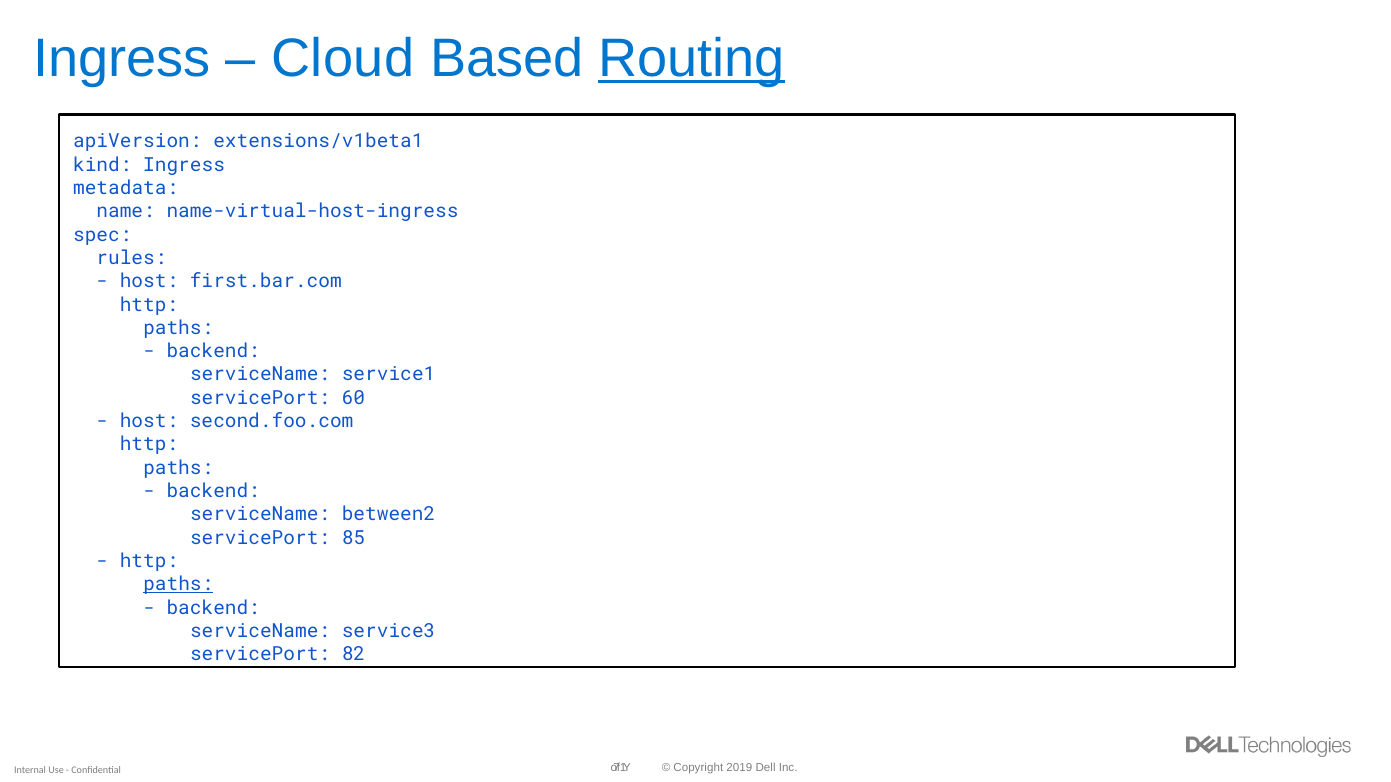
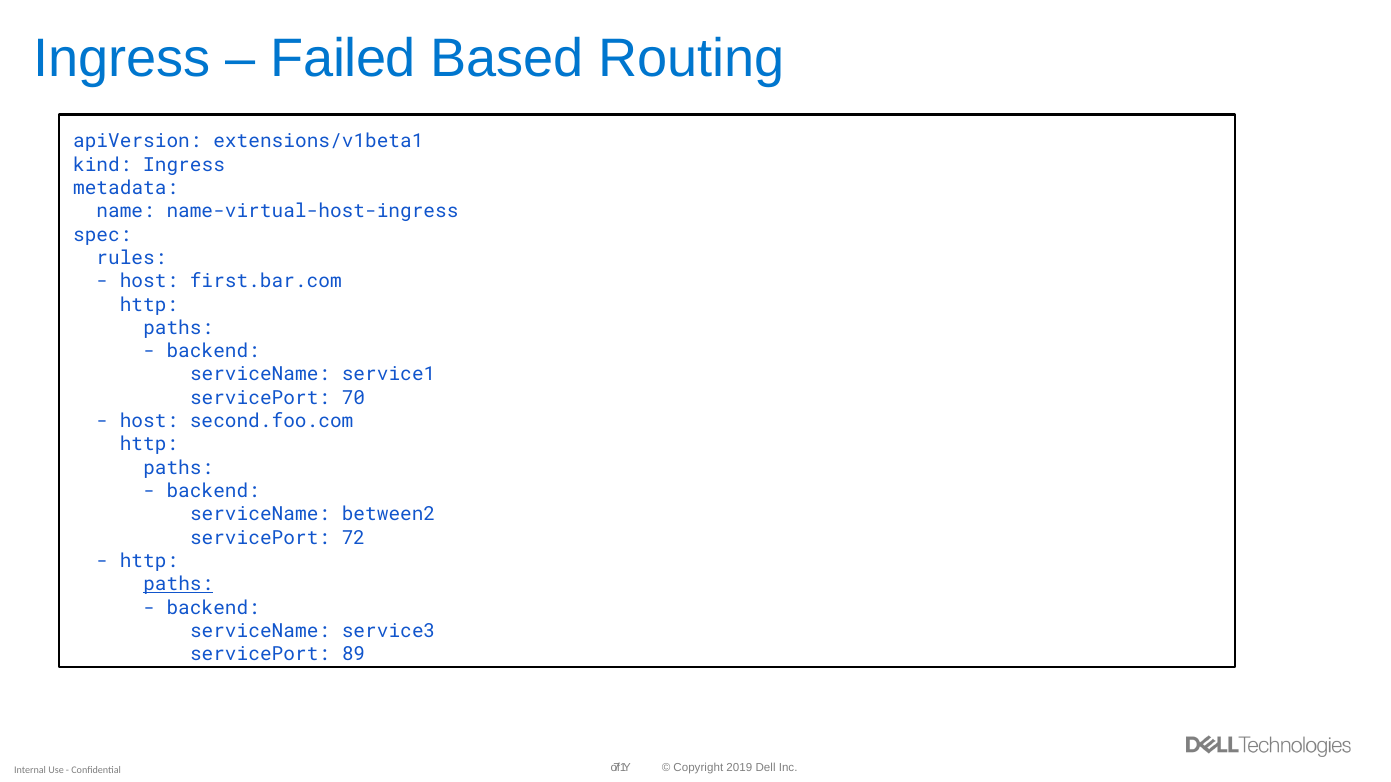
Cloud: Cloud -> Failed
Routing underline: present -> none
60: 60 -> 70
85: 85 -> 72
82: 82 -> 89
